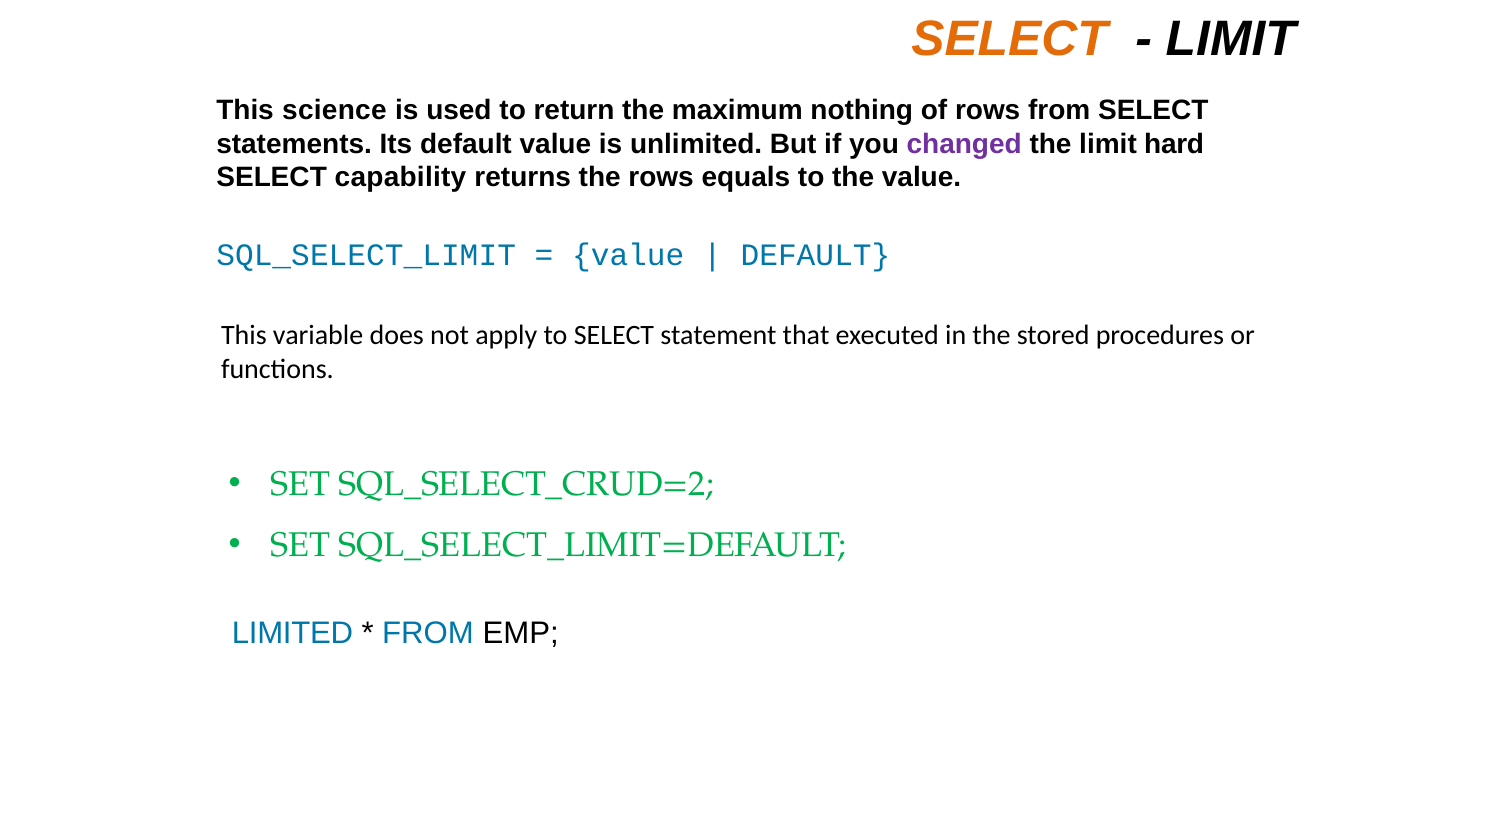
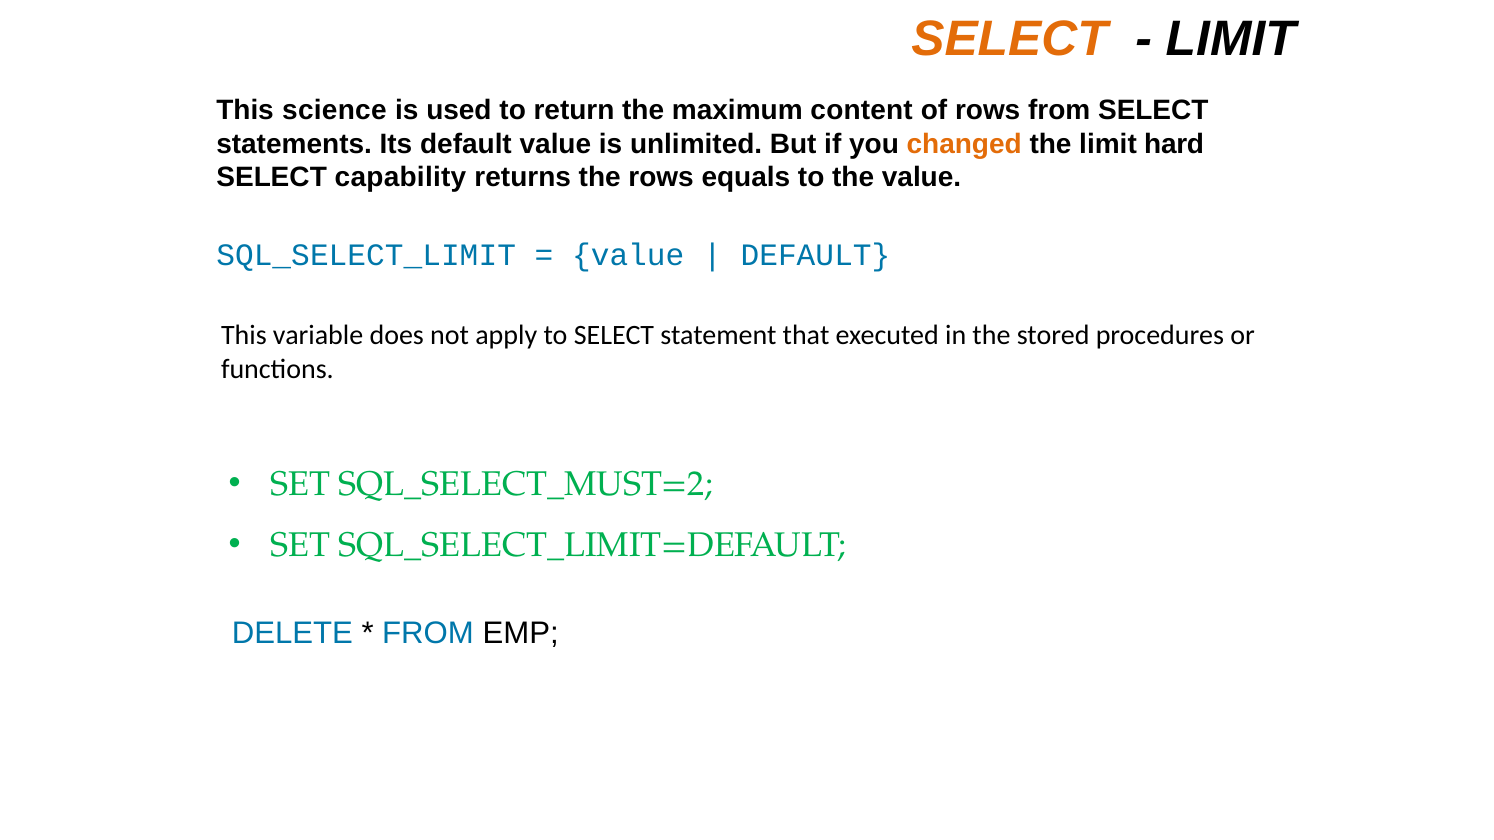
nothing: nothing -> content
changed colour: purple -> orange
SQL_SELECT_CRUD=2: SQL_SELECT_CRUD=2 -> SQL_SELECT_MUST=2
LIMITED: LIMITED -> DELETE
